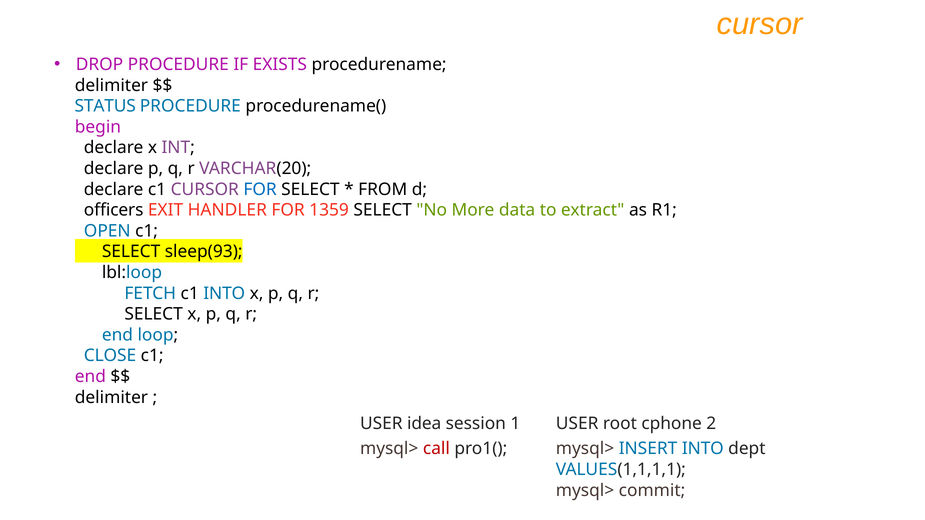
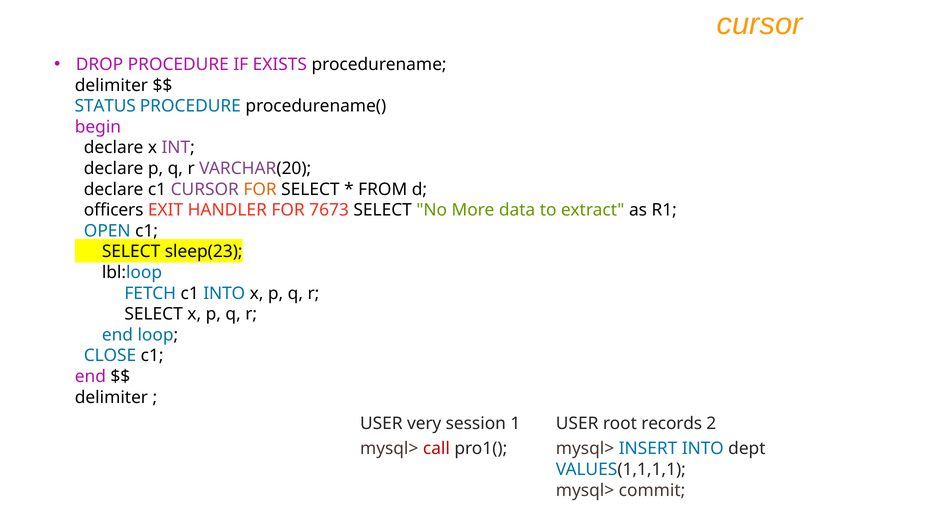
FOR at (260, 189) colour: blue -> orange
1359: 1359 -> 7673
sleep(93: sleep(93 -> sleep(23
idea: idea -> very
cphone: cphone -> records
